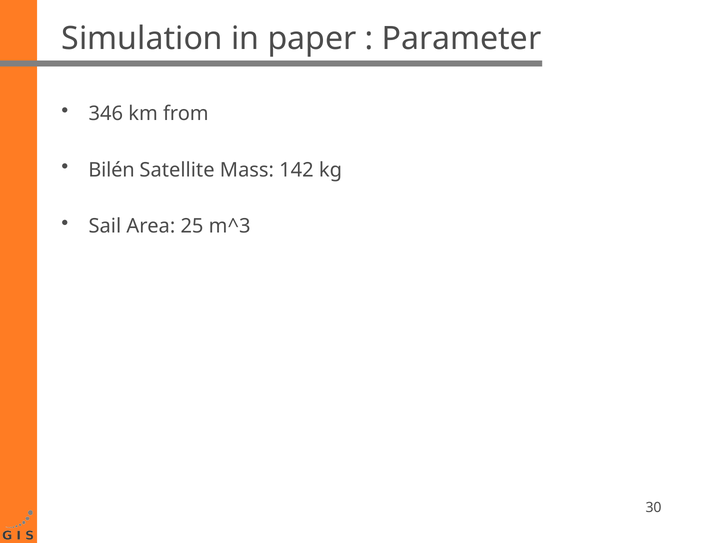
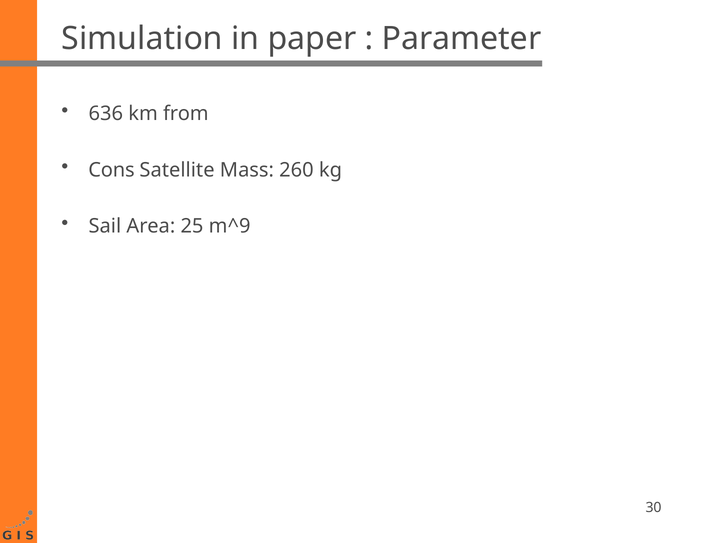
346: 346 -> 636
Bilén: Bilén -> Cons
142: 142 -> 260
m^3: m^3 -> m^9
